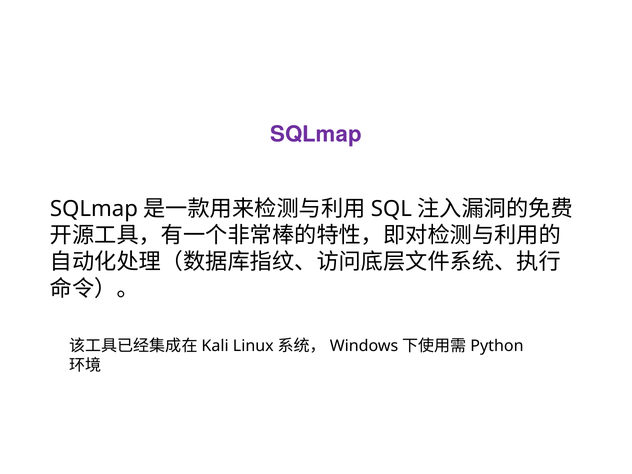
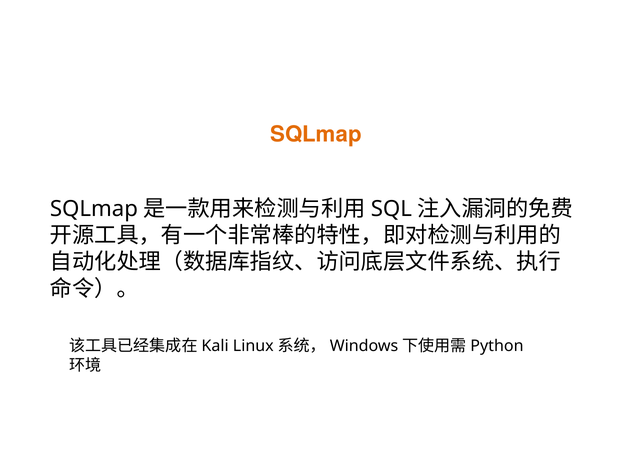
SQLmap at (316, 135) colour: purple -> orange
